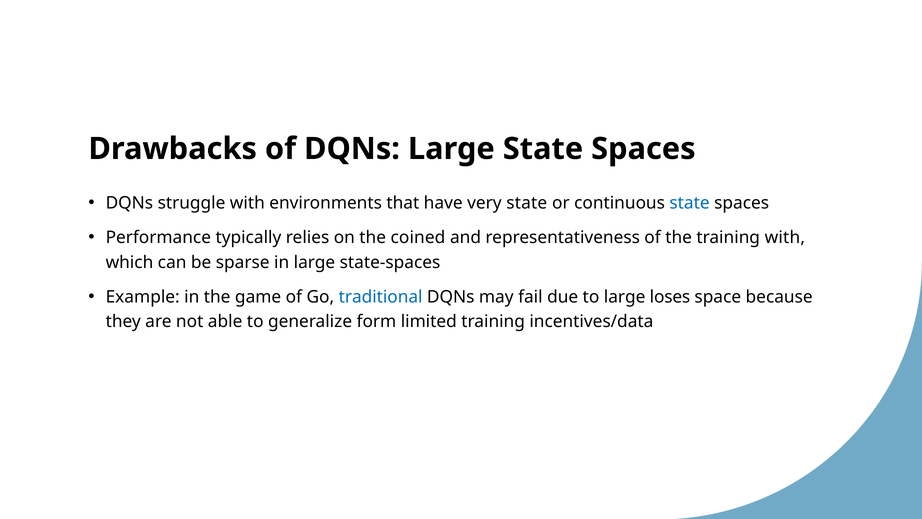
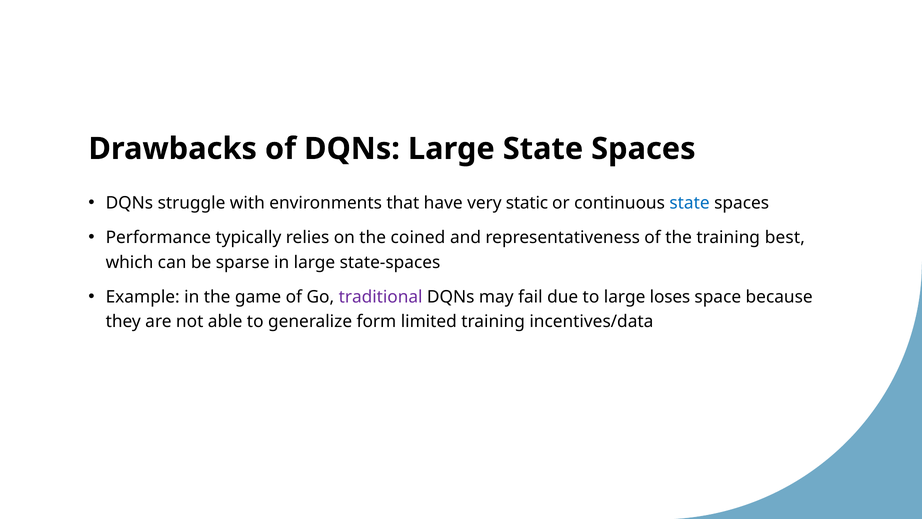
very state: state -> static
training with: with -> best
traditional colour: blue -> purple
